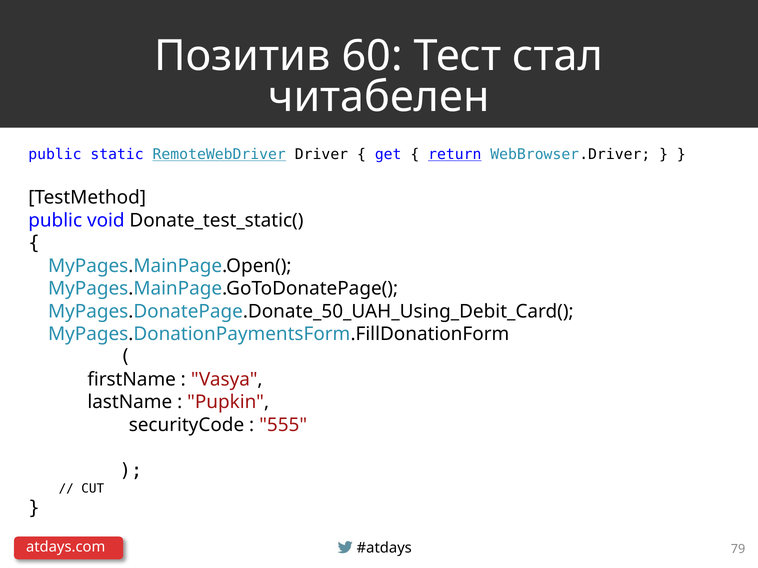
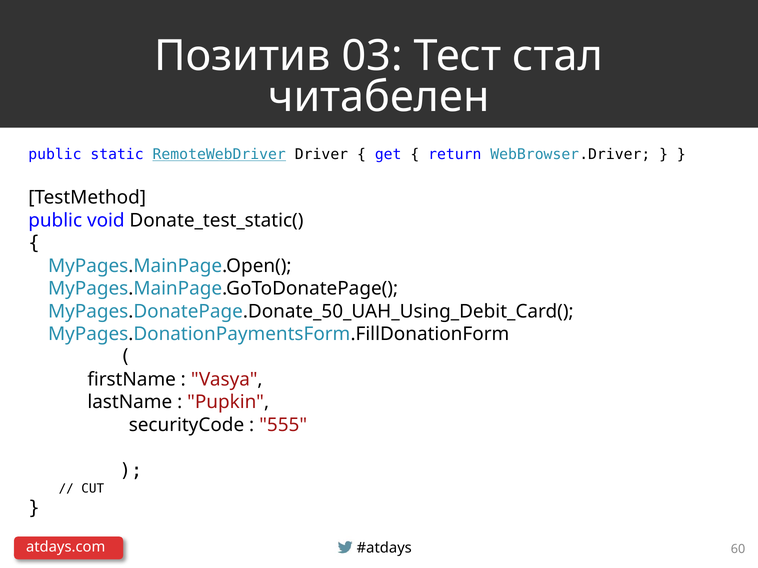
60: 60 -> 03
return underline: present -> none
79: 79 -> 60
